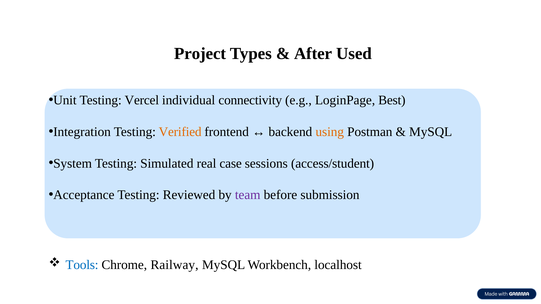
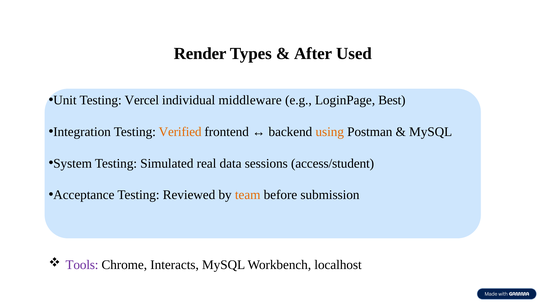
Project: Project -> Render
connectivity: connectivity -> middleware
case: case -> data
team colour: purple -> orange
Tools colour: blue -> purple
Railway: Railway -> Interacts
